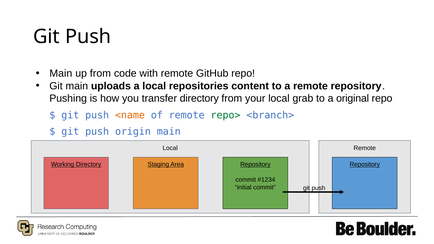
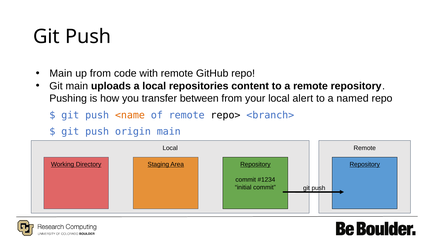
transfer directory: directory -> between
grab: grab -> alert
original: original -> named
repo> colour: green -> black
